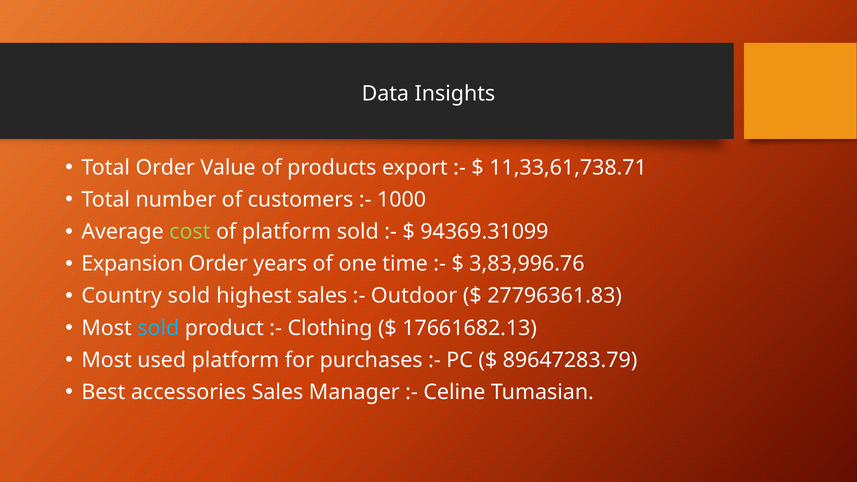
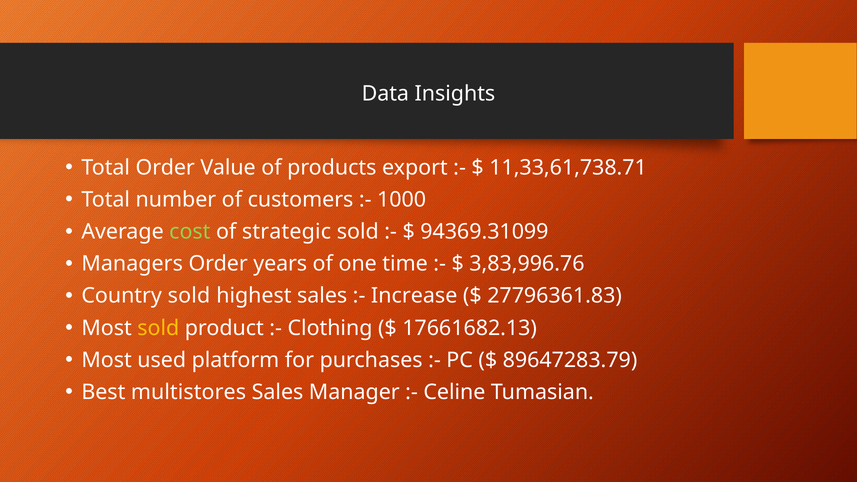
of platform: platform -> strategic
Expansion: Expansion -> Managers
Outdoor: Outdoor -> Increase
sold at (158, 328) colour: light blue -> yellow
accessories: accessories -> multistores
